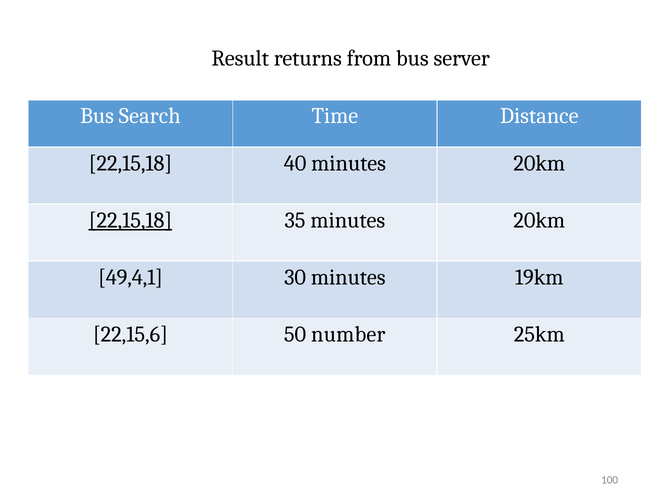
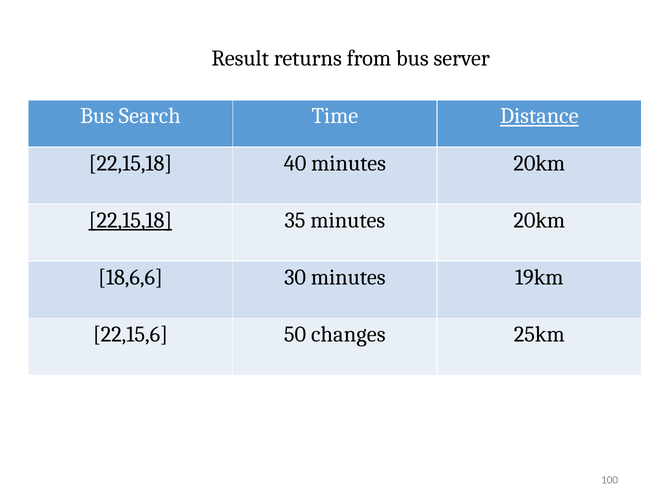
Distance underline: none -> present
49,4,1: 49,4,1 -> 18,6,6
number: number -> changes
